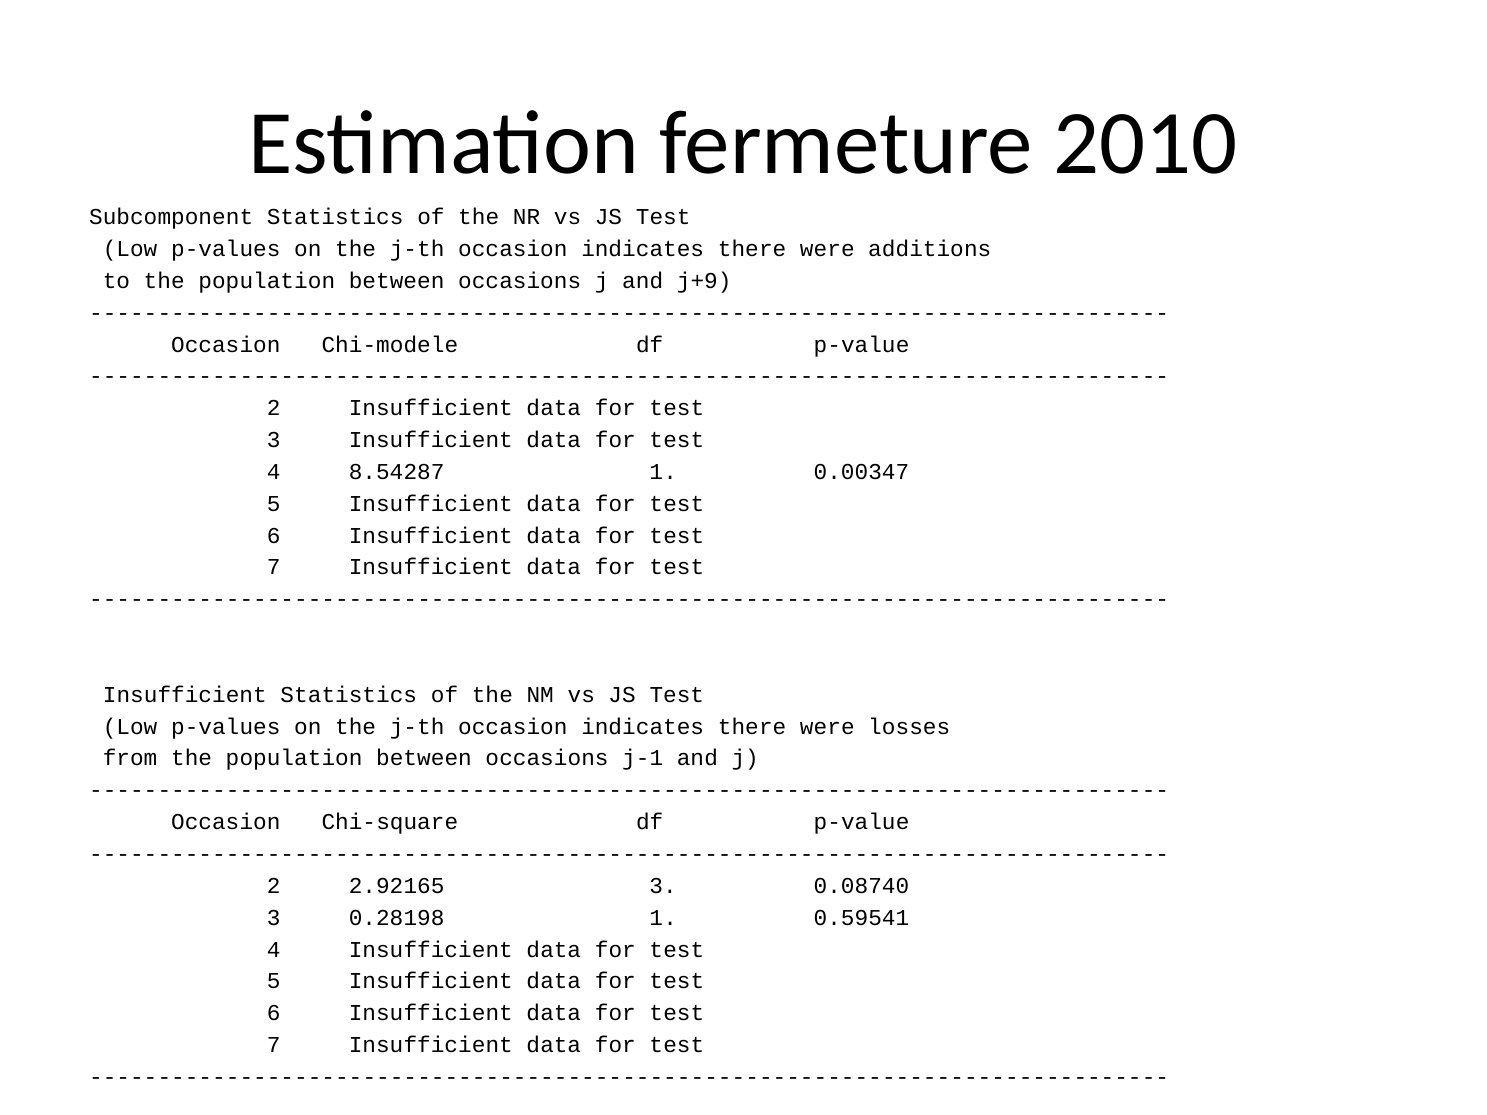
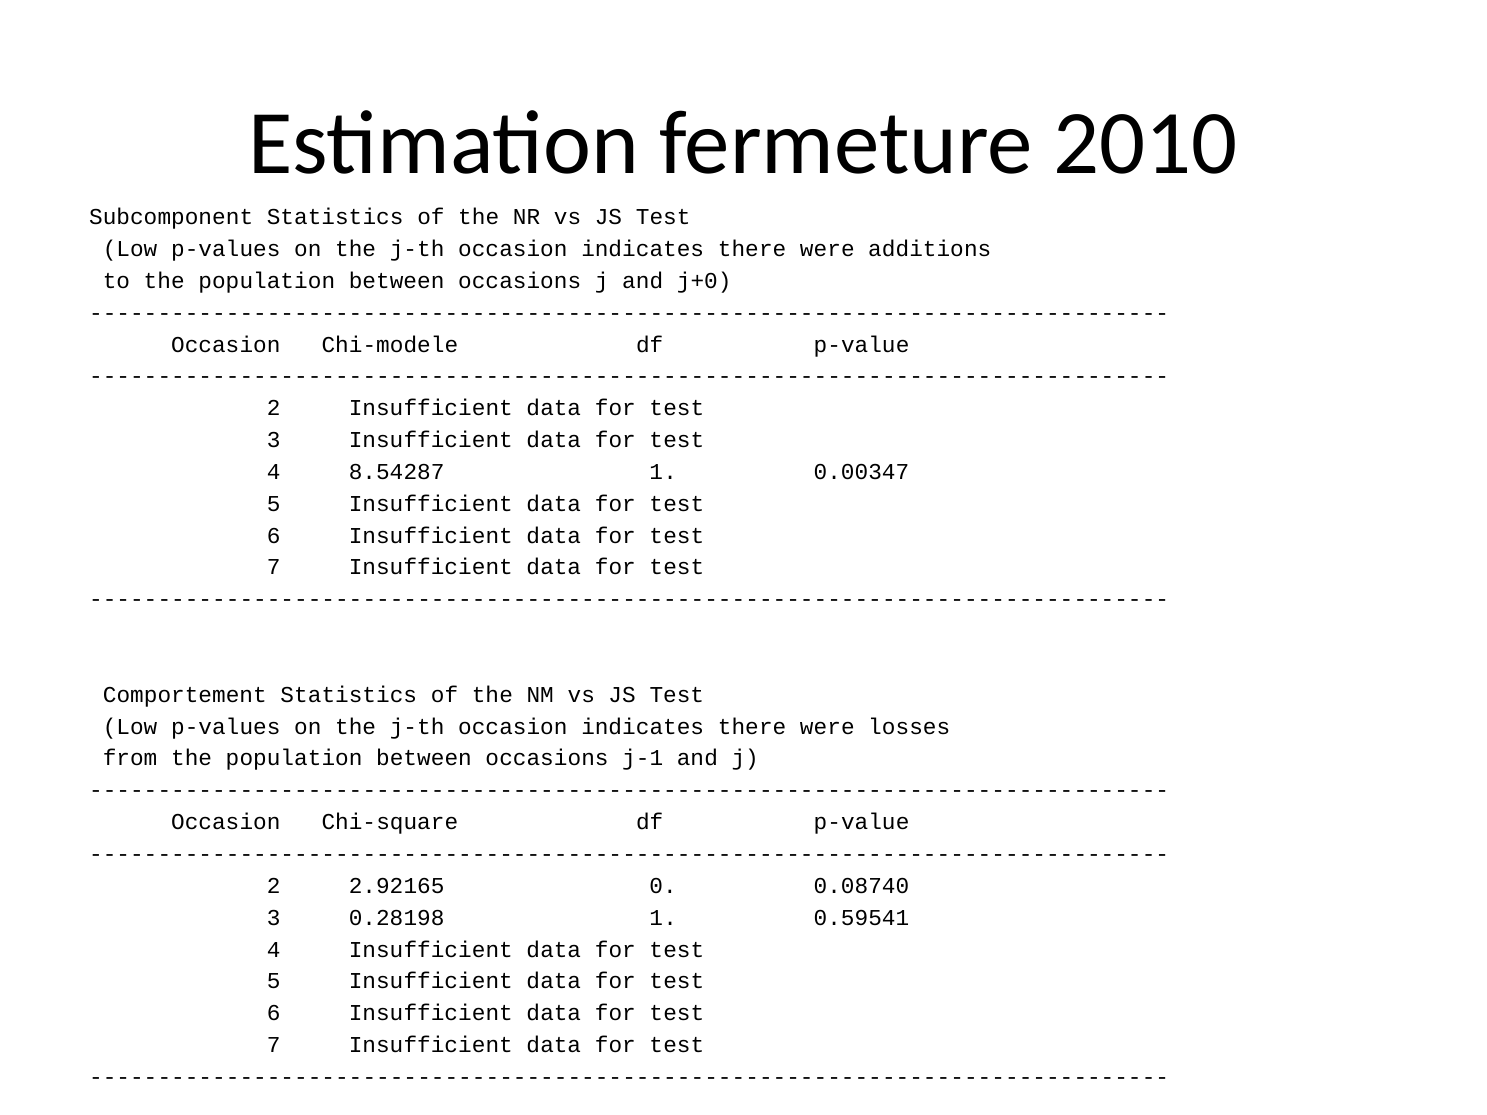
j+9: j+9 -> j+0
Insufficient at (185, 695): Insufficient -> Comportement
2.92165 3: 3 -> 0
